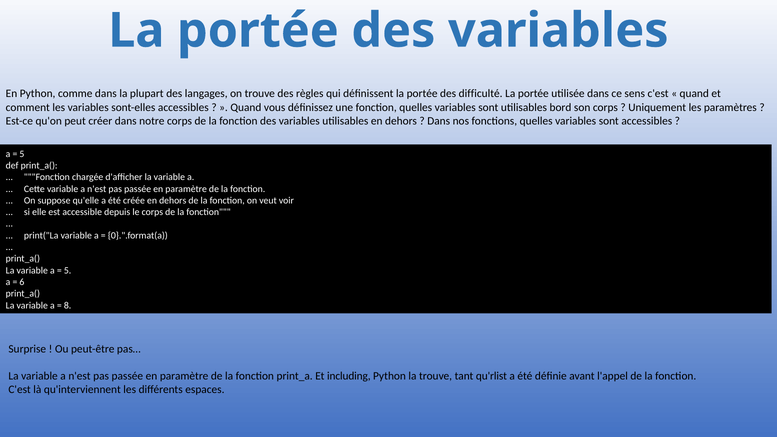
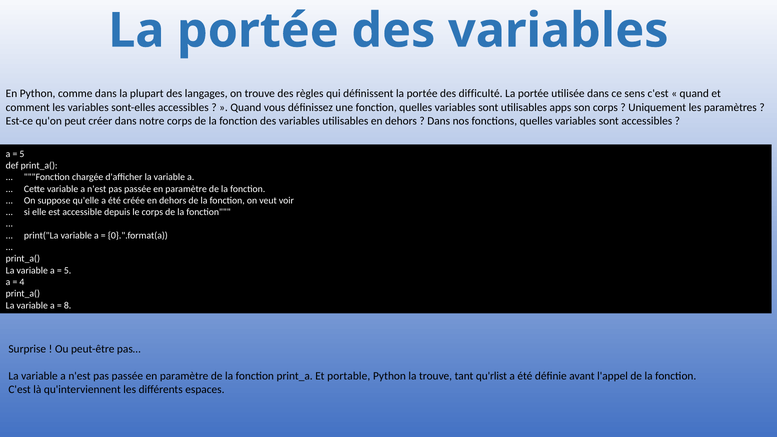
bord: bord -> apps
6: 6 -> 4
including: including -> portable
